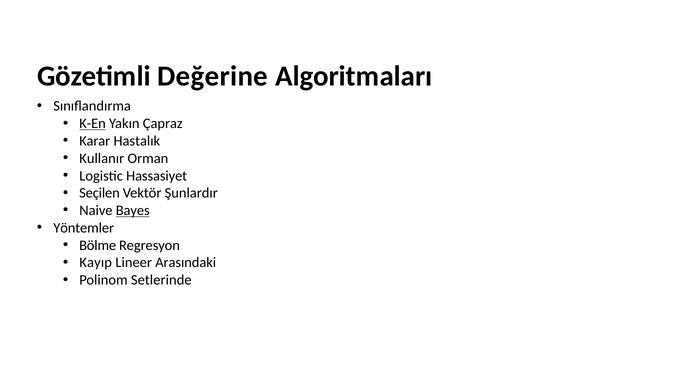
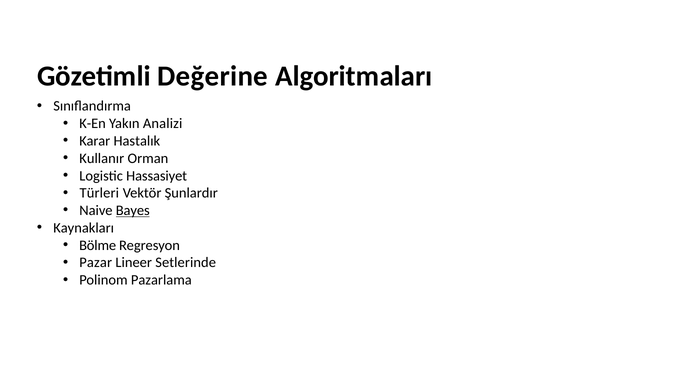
K-En underline: present -> none
Çapraz: Çapraz -> Analizi
Seçilen: Seçilen -> Türleri
Yöntemler: Yöntemler -> Kaynakları
Kayıp: Kayıp -> Pazar
Arasındaki: Arasındaki -> Setlerinde
Setlerinde: Setlerinde -> Pazarlama
